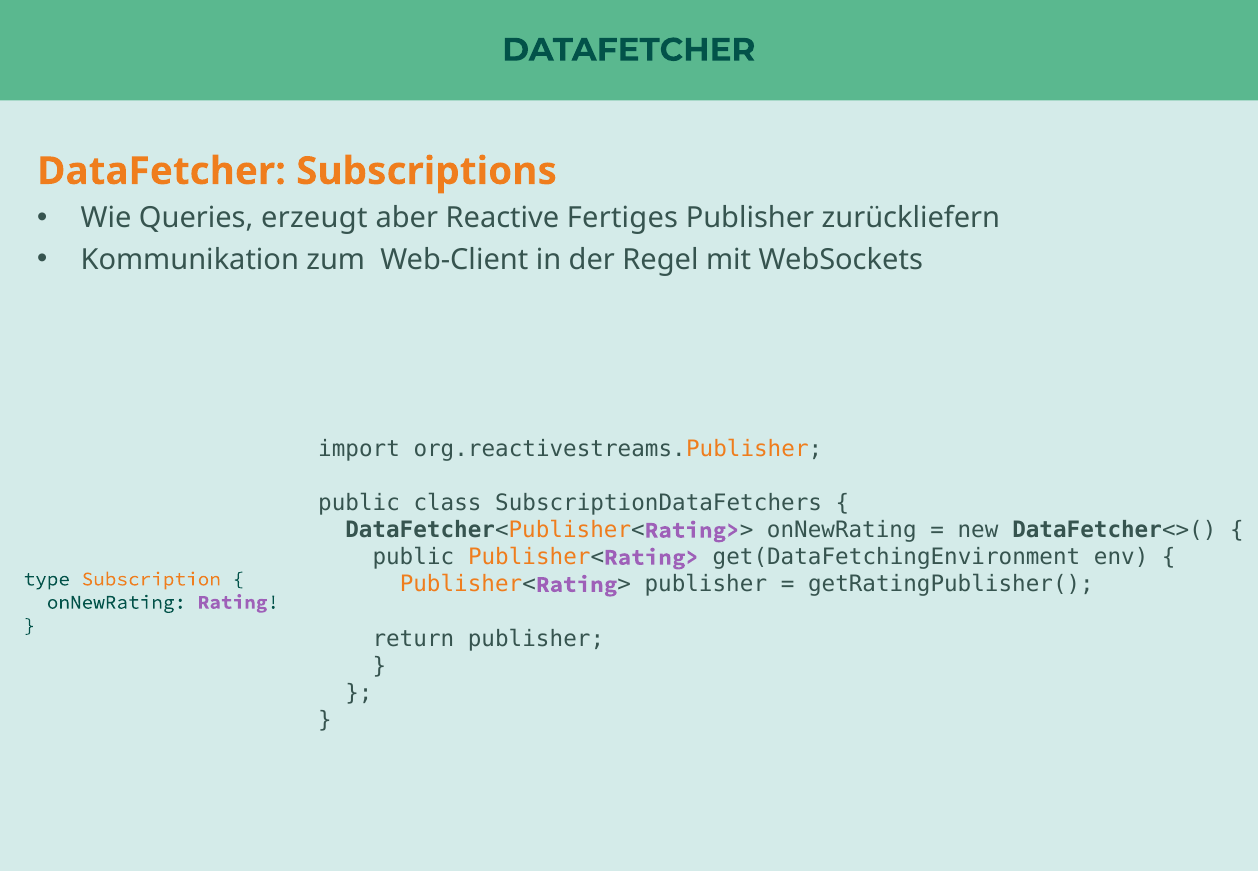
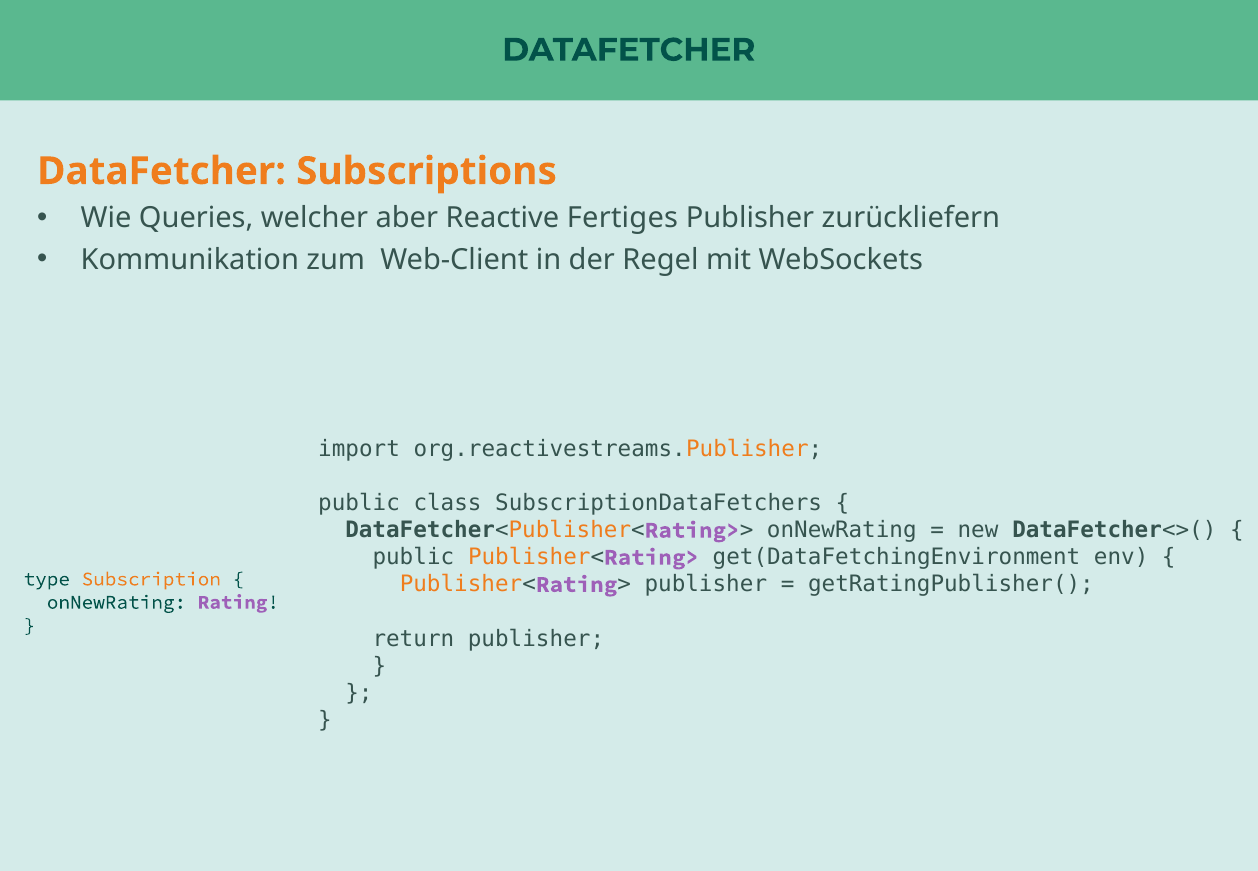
erzeugt: erzeugt -> welcher
